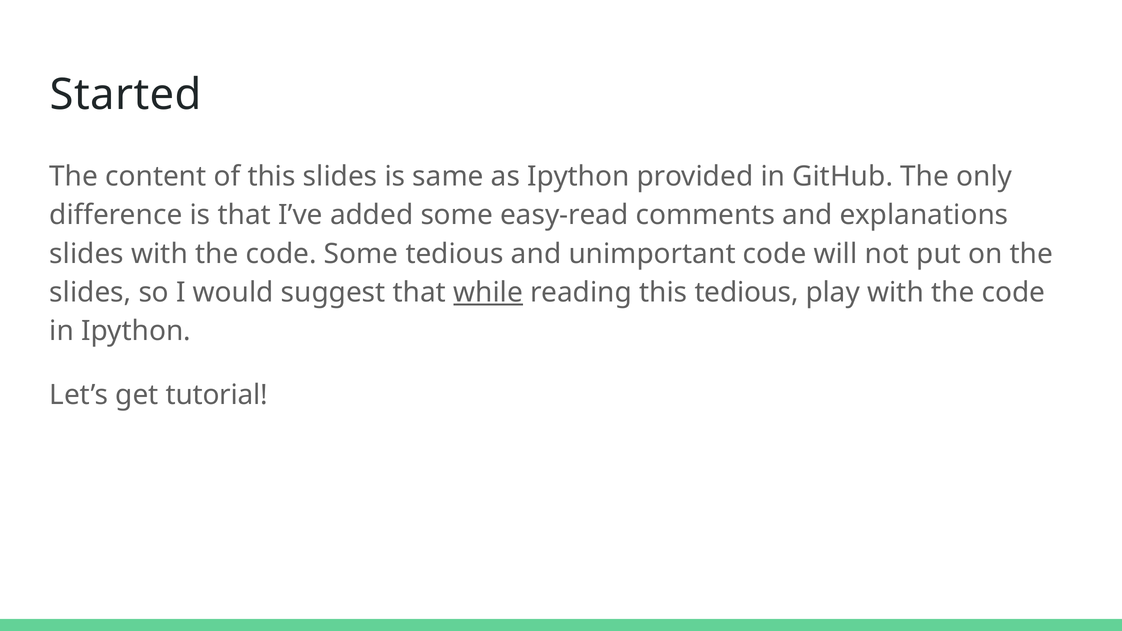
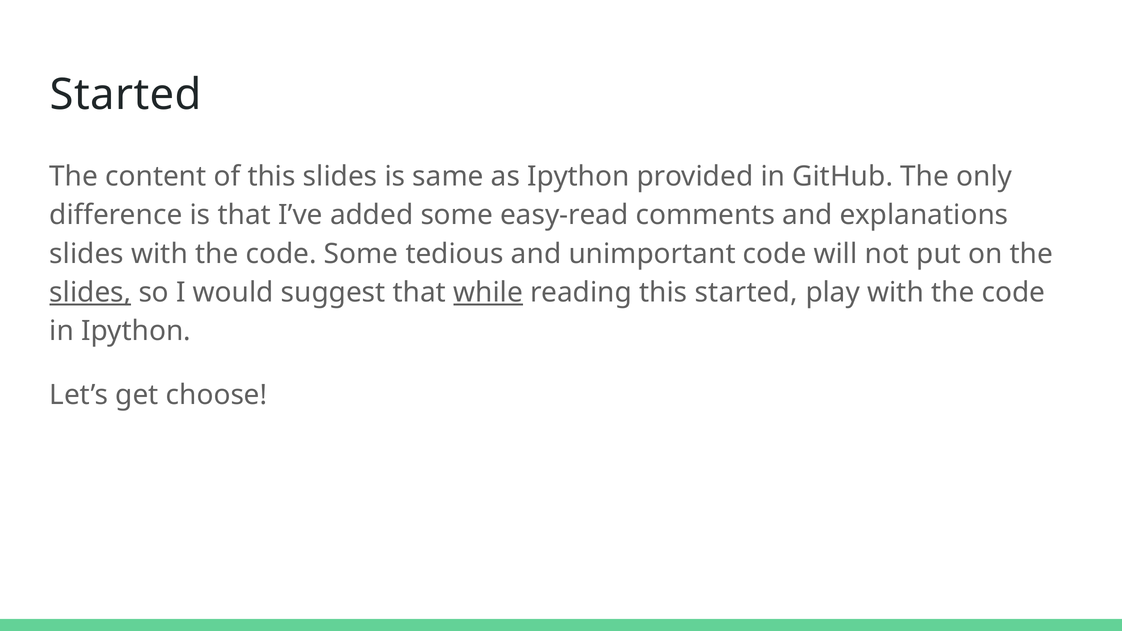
slides at (90, 293) underline: none -> present
this tedious: tedious -> started
tutorial: tutorial -> choose
